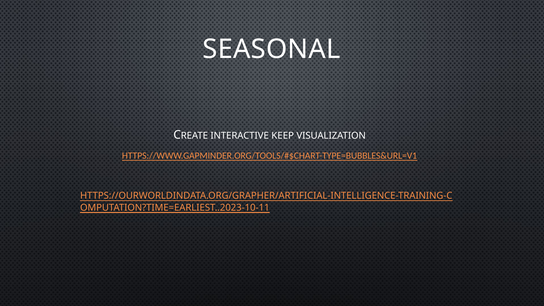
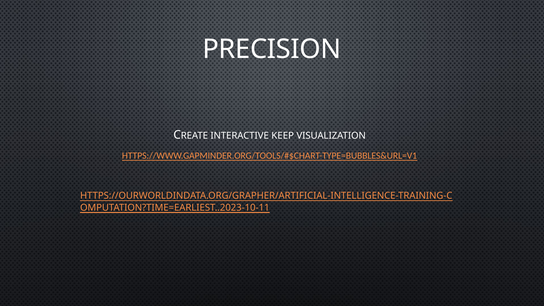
SEASONAL: SEASONAL -> PRECISION
